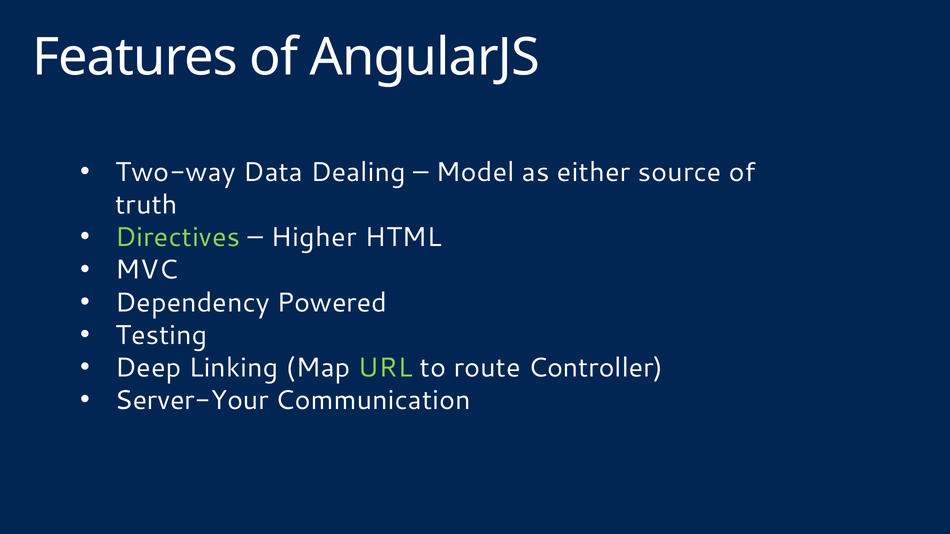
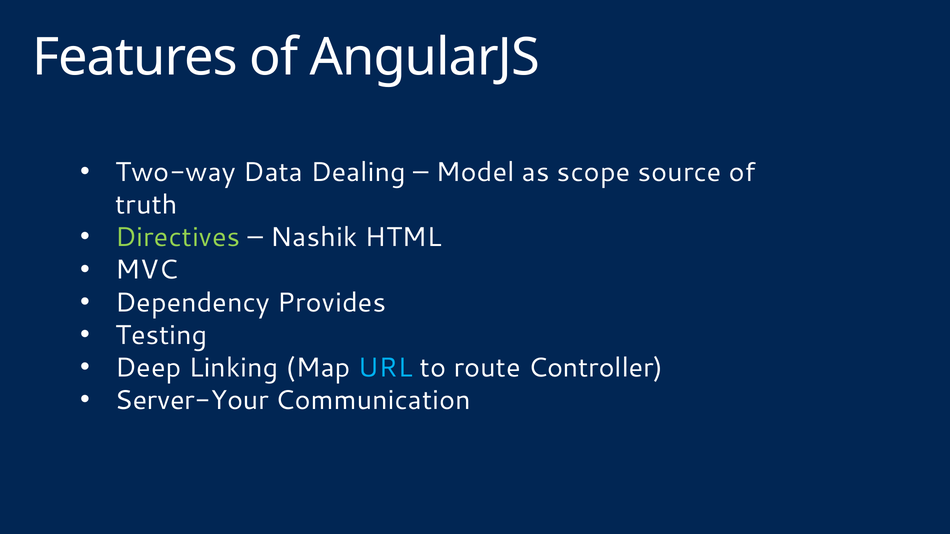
either: either -> scope
Higher: Higher -> Nashik
Powered: Powered -> Provides
URL colour: light green -> light blue
